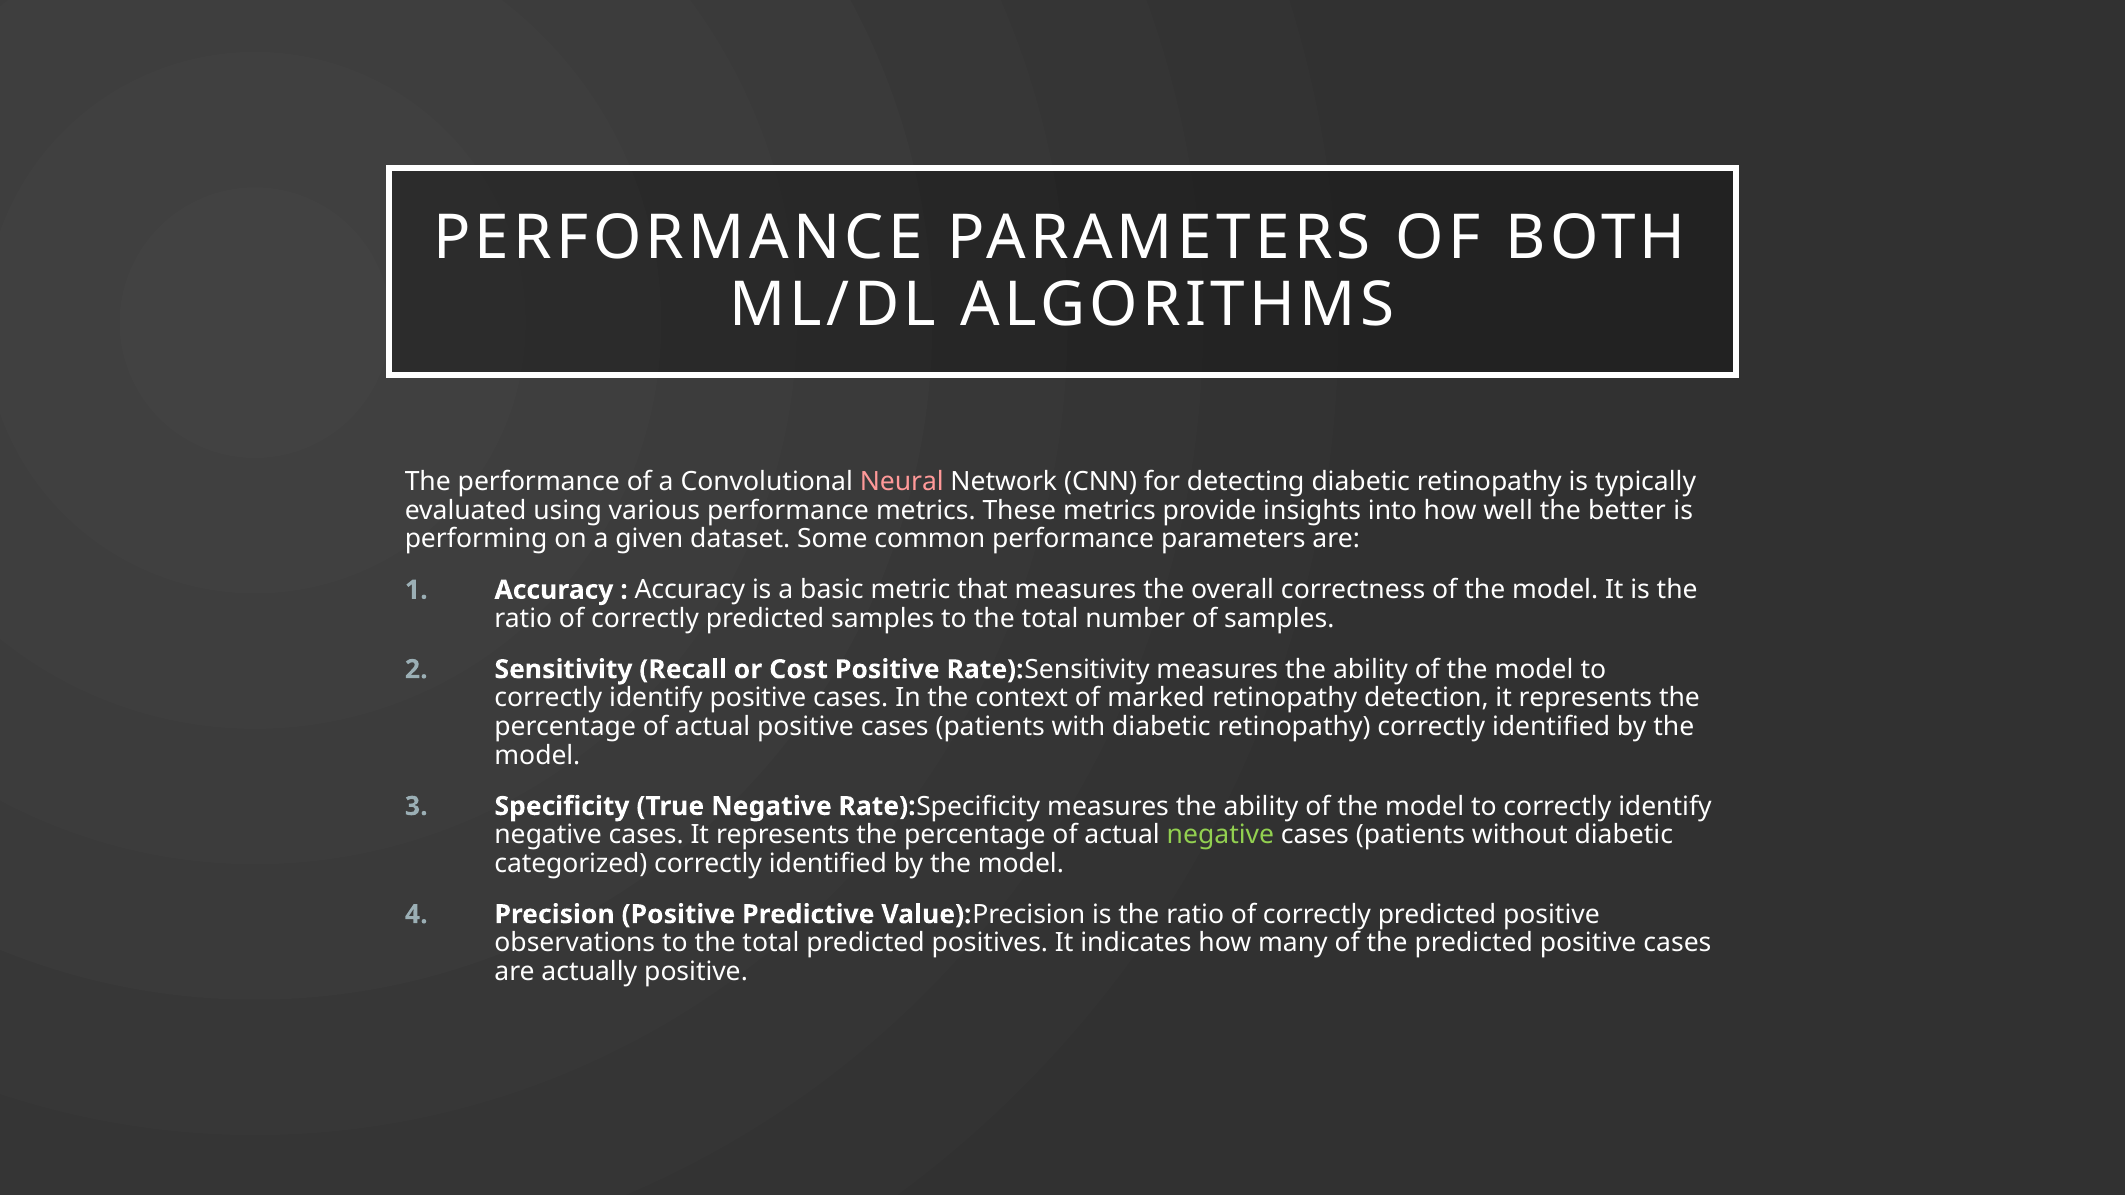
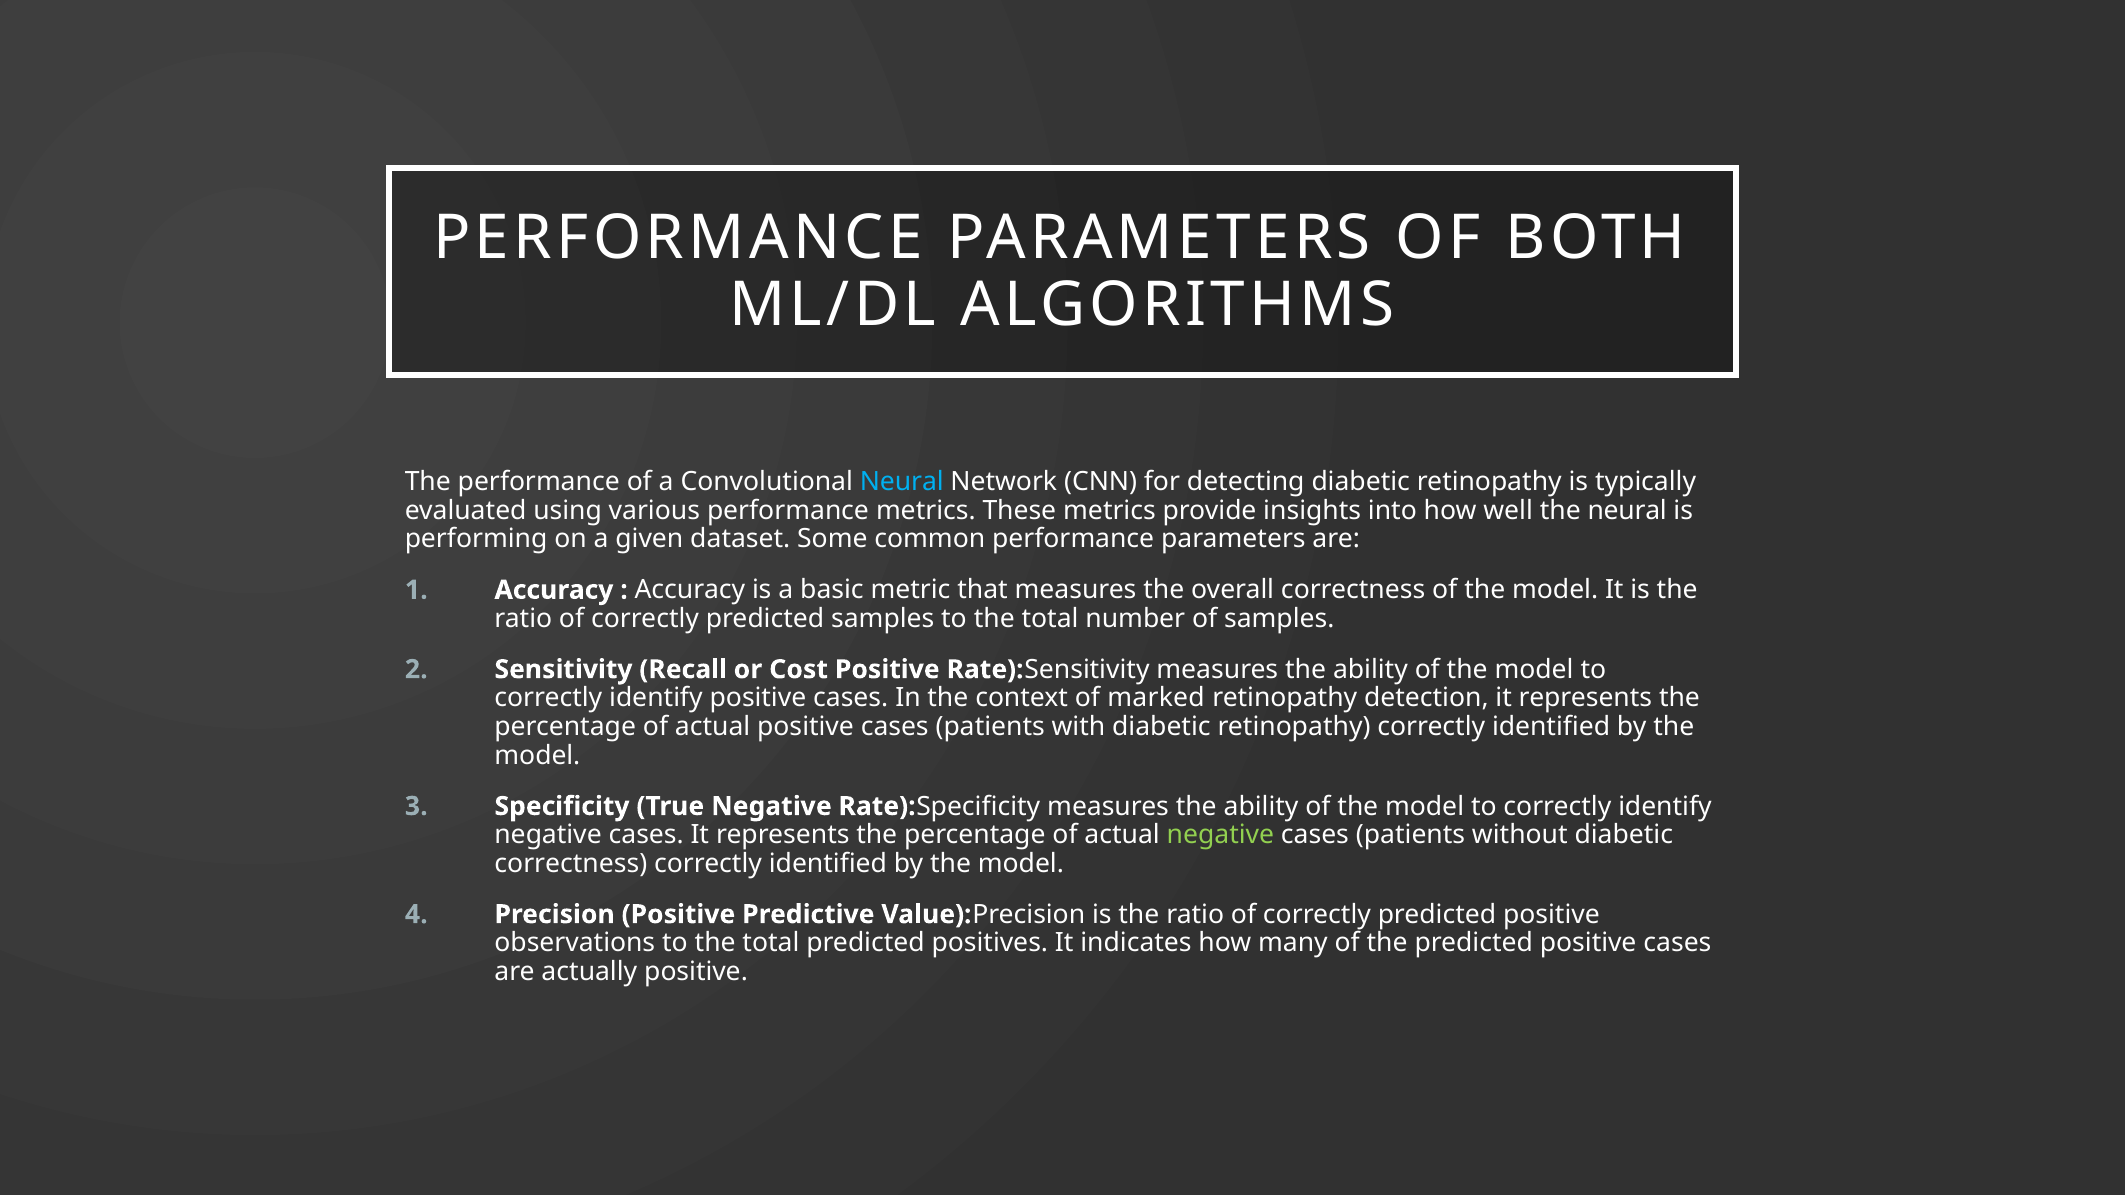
Neural at (902, 482) colour: pink -> light blue
the better: better -> neural
categorized at (571, 864): categorized -> correctness
